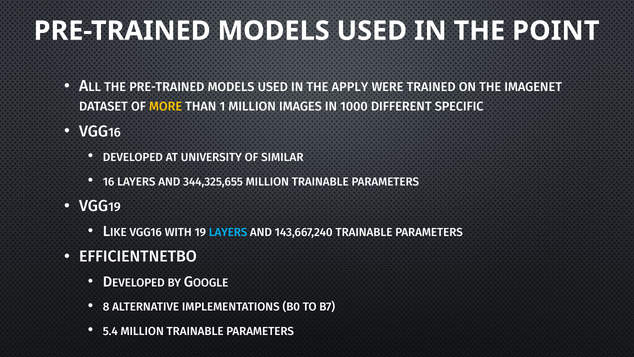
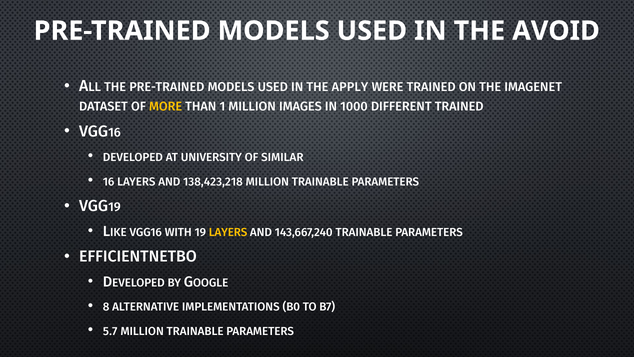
POINT: POINT -> AVOID
DIFFERENT SPECIFIC: SPECIFIC -> TRAINED
344,325,655: 344,325,655 -> 138,423,218
LAYERS at (228, 232) colour: light blue -> yellow
5.4: 5.4 -> 5.7
